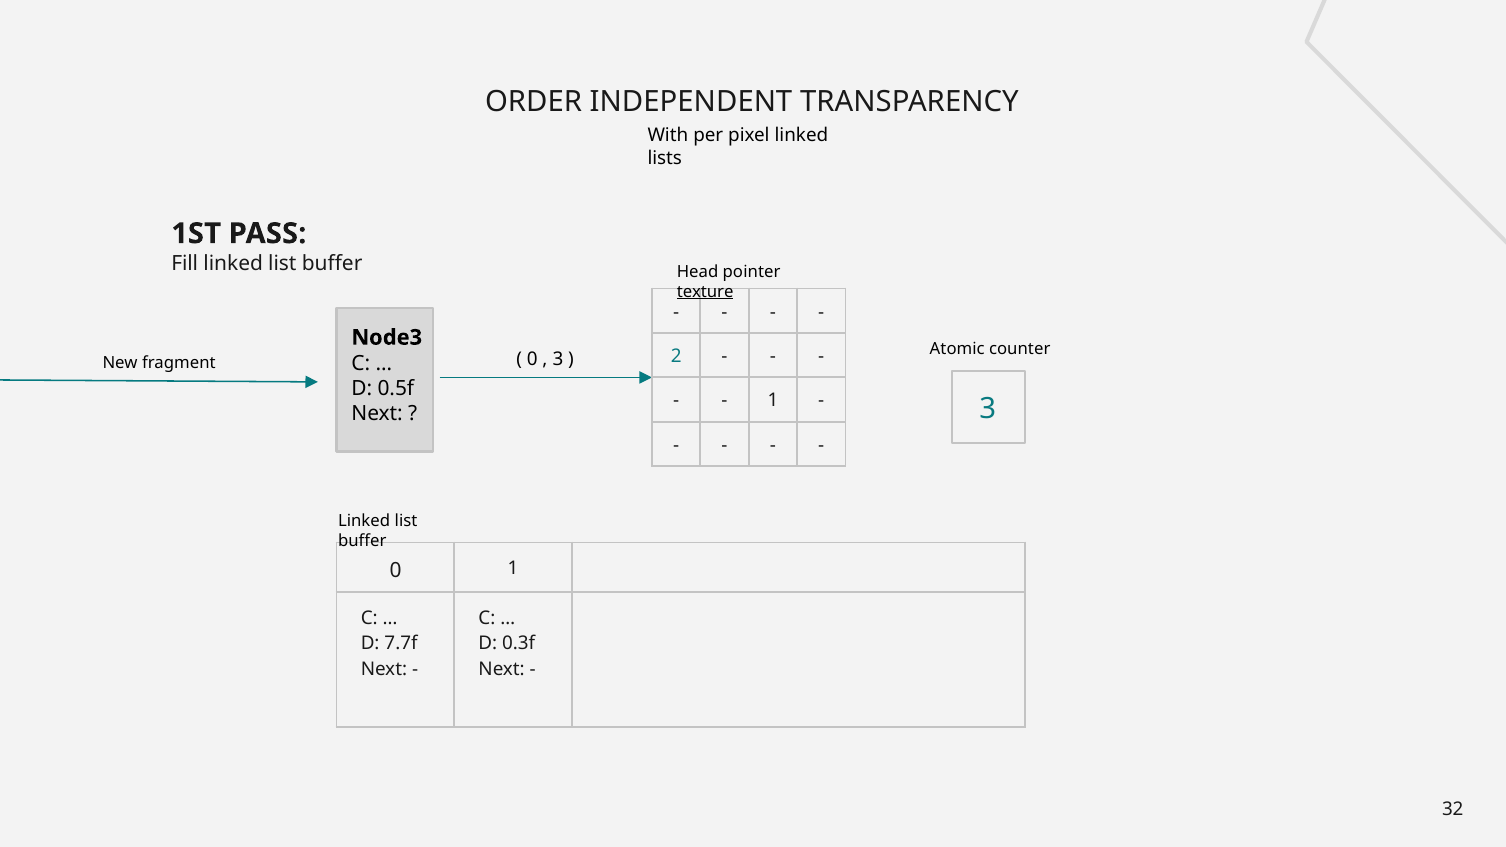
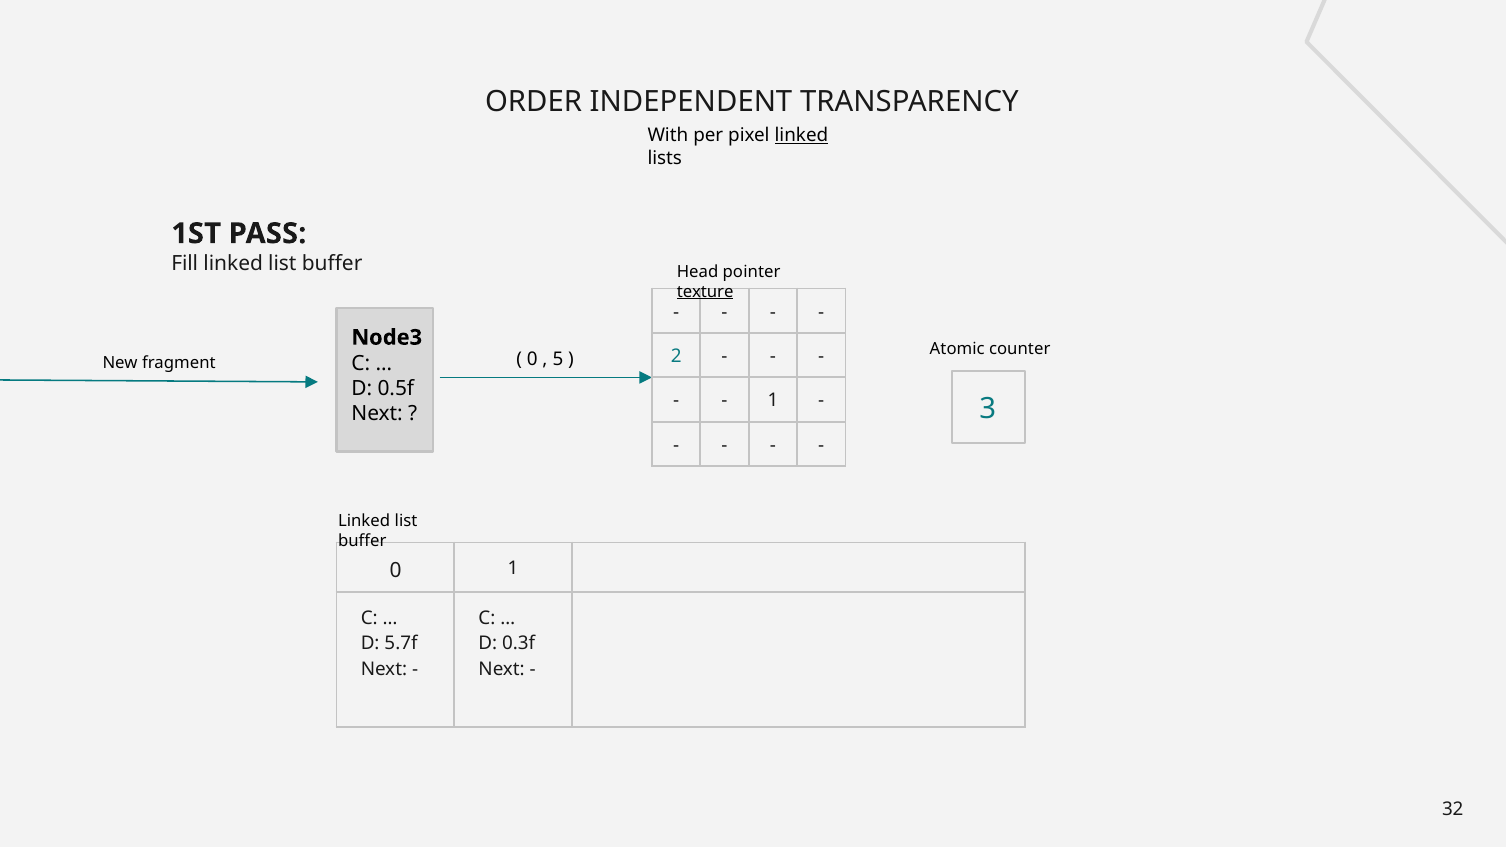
linked at (801, 136) underline: none -> present
3 at (558, 360): 3 -> 5
7.7f: 7.7f -> 5.7f
